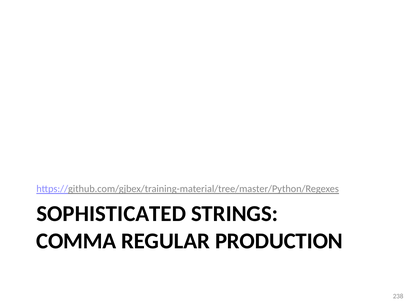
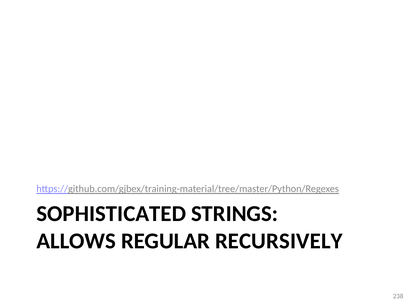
COMMA: COMMA -> ALLOWS
PRODUCTION: PRODUCTION -> RECURSIVELY
